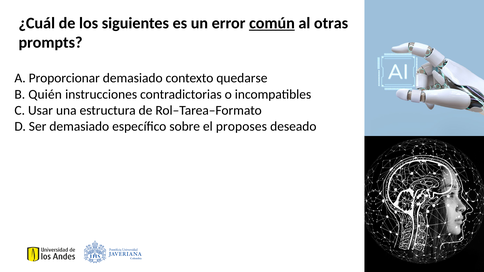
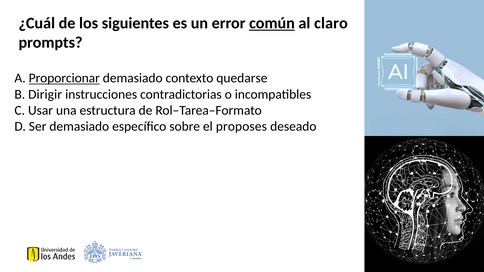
otras: otras -> claro
Proporcionar underline: none -> present
Quién: Quién -> Dirigir
